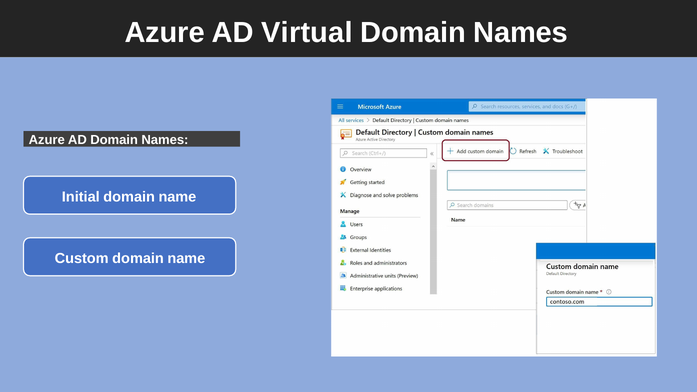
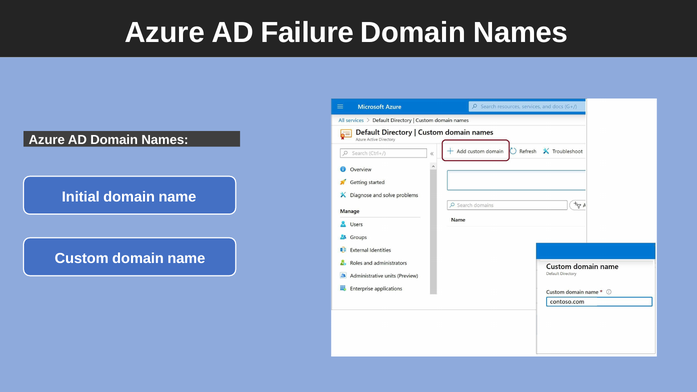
Virtual: Virtual -> Failure
